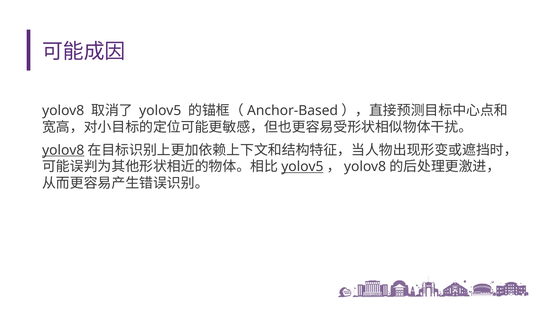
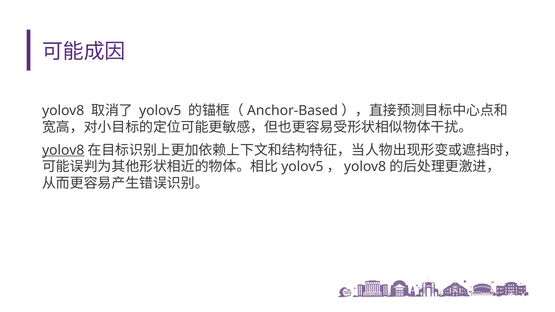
yolov5 at (302, 167) underline: present -> none
